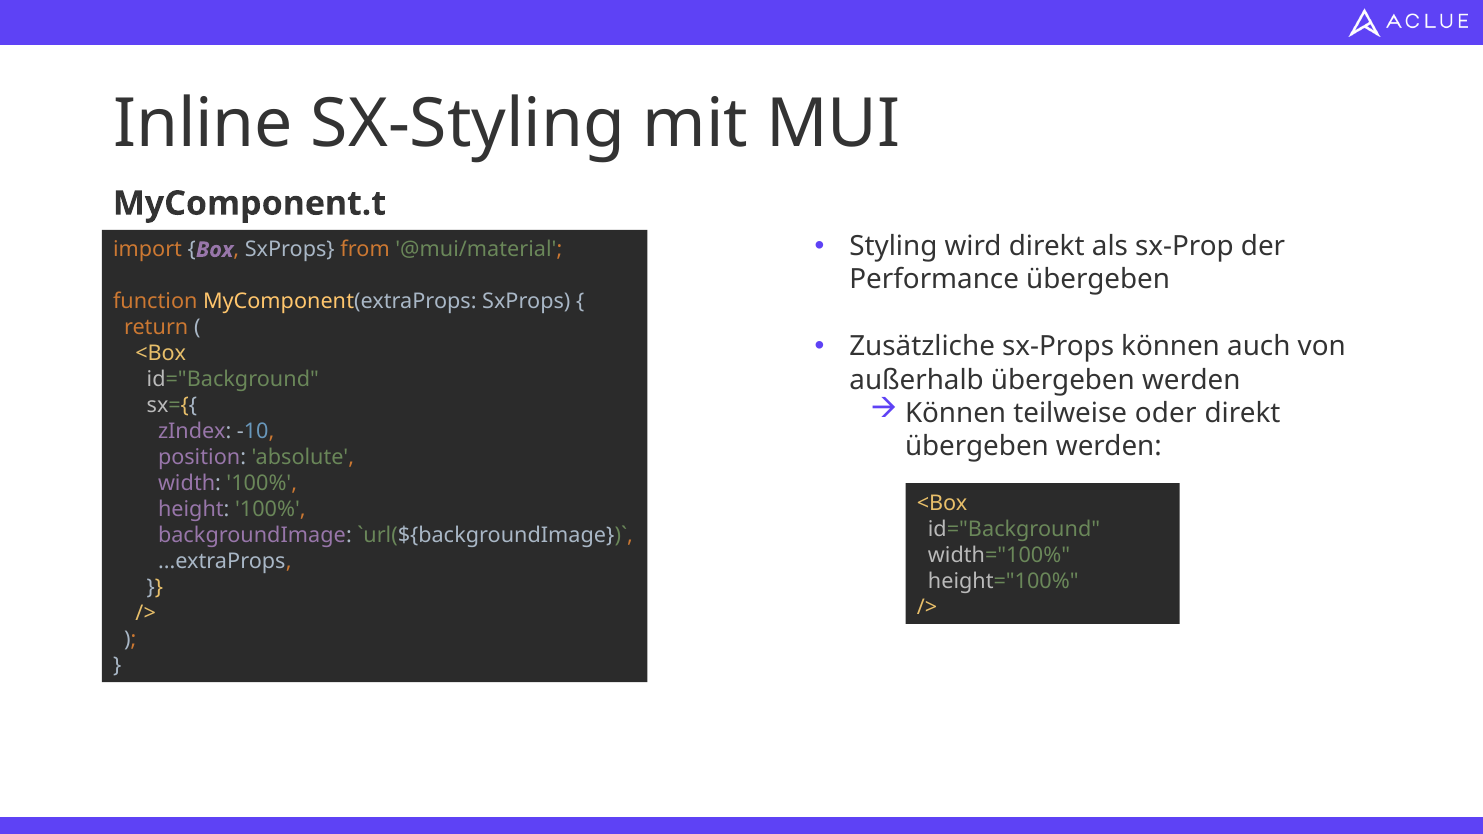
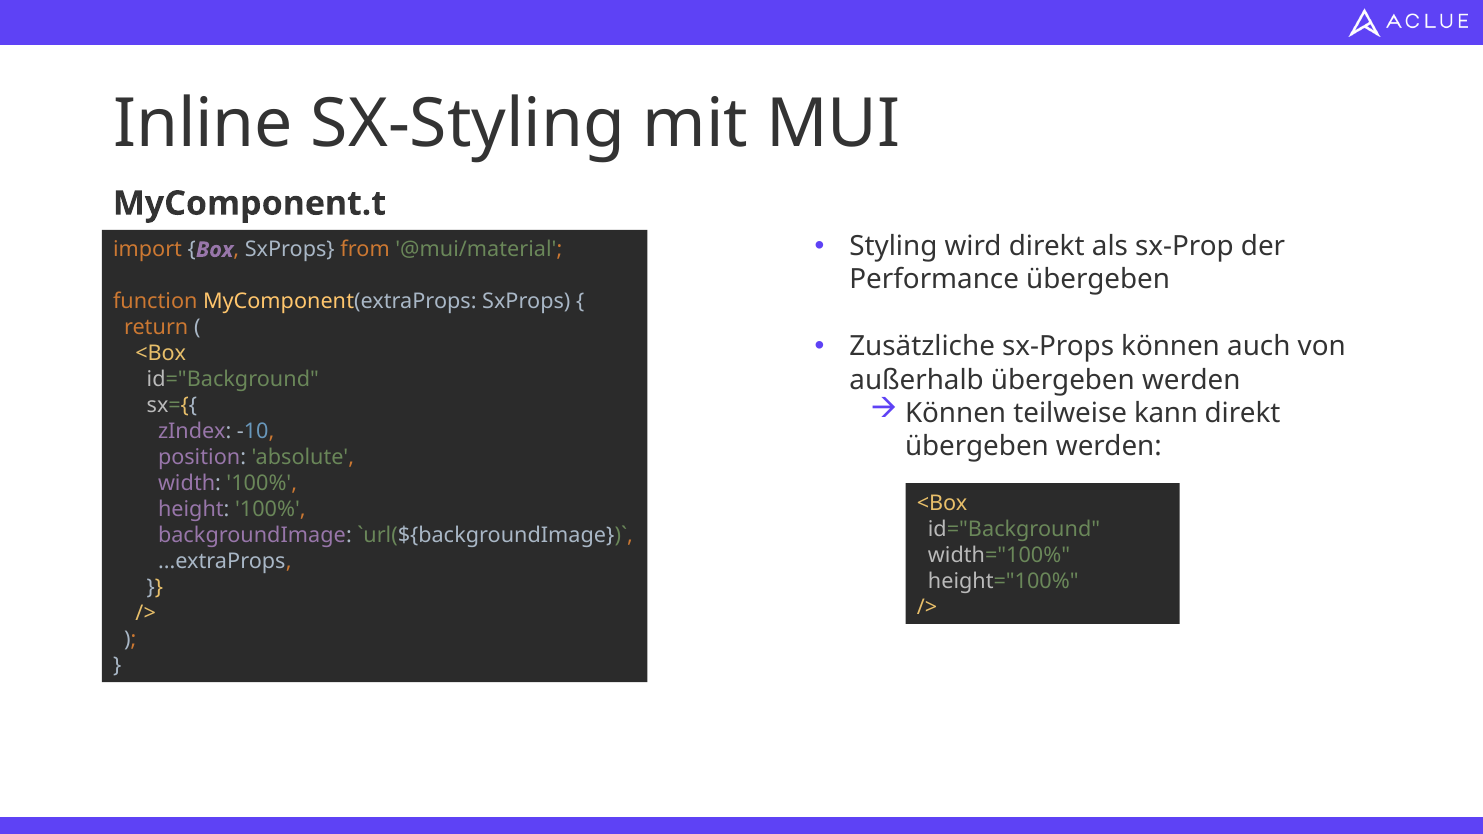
oder: oder -> kann
